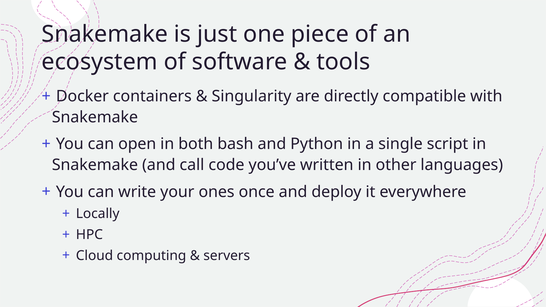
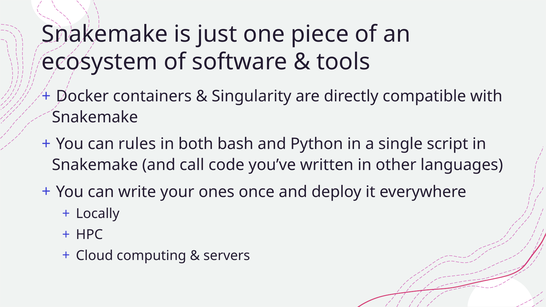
open: open -> rules
